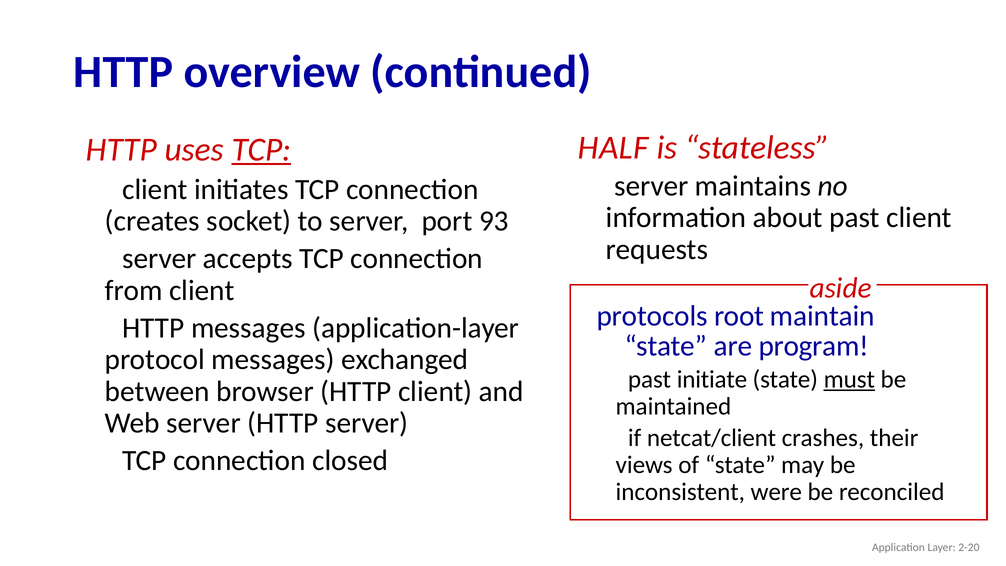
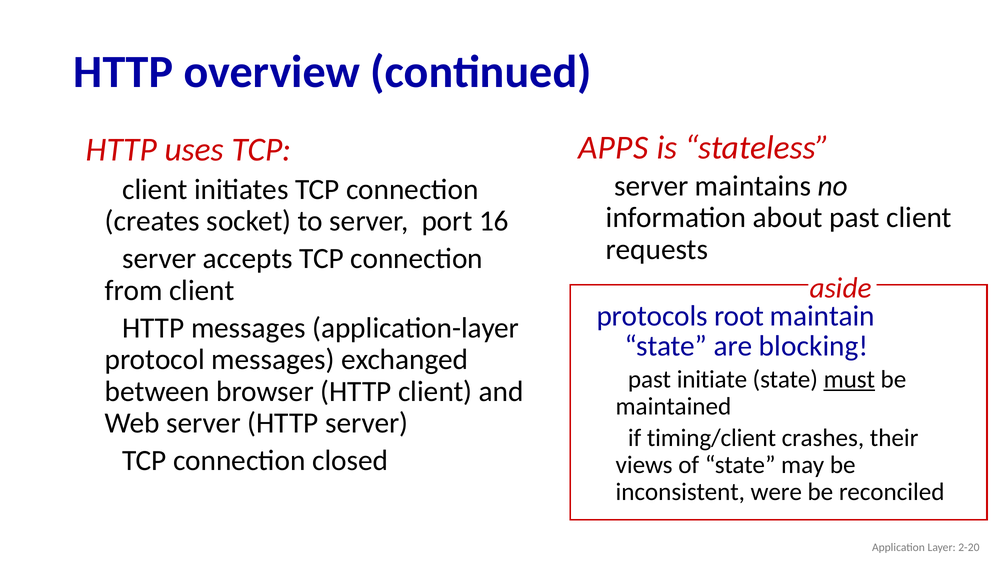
HALF: HALF -> APPS
TCP at (261, 149) underline: present -> none
93: 93 -> 16
program: program -> blocking
netcat/client: netcat/client -> timing/client
